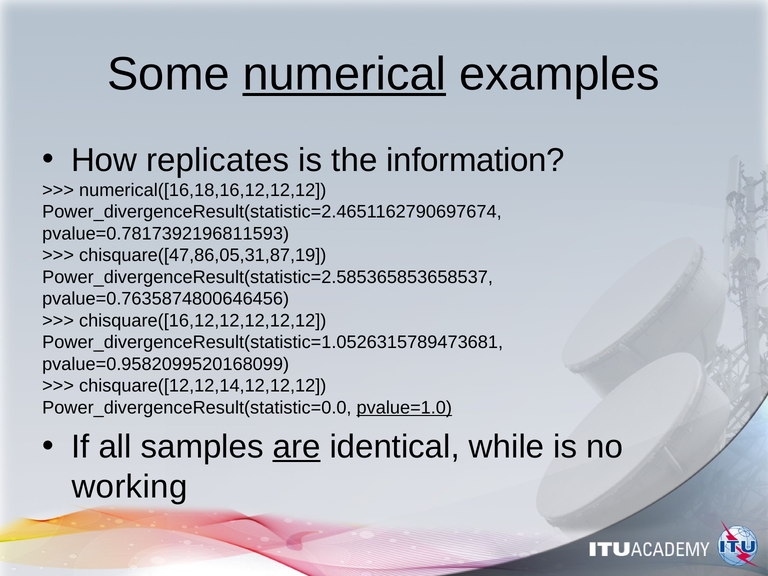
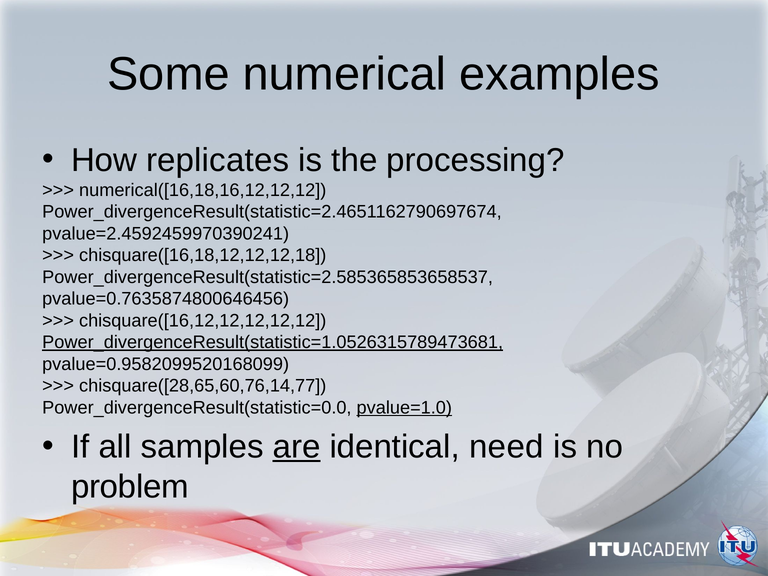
numerical underline: present -> none
information: information -> processing
pvalue=0.7817392196811593: pvalue=0.7817392196811593 -> pvalue=2.4592459970390241
chisquare([47,86,05,31,87,19: chisquare([47,86,05,31,87,19 -> chisquare([16,18,12,12,12,18
Power_divergenceResult(statistic=1.0526315789473681 underline: none -> present
chisquare([12,12,14,12,12,12: chisquare([12,12,14,12,12,12 -> chisquare([28,65,60,76,14,77
while: while -> need
working: working -> problem
